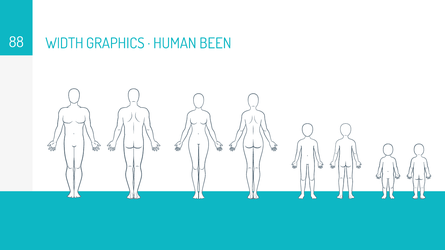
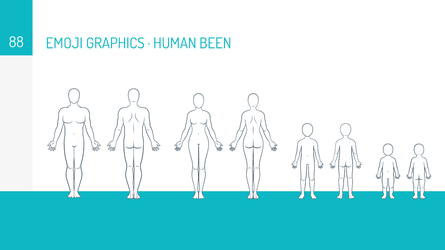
WIDTH: WIDTH -> EMOJI
